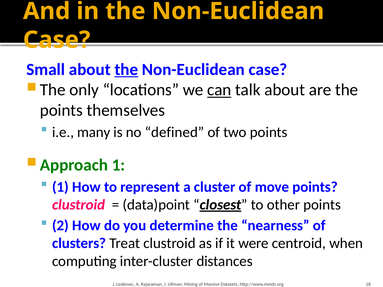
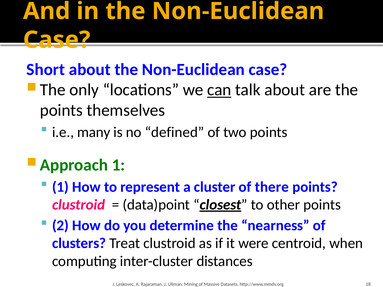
Small: Small -> Short
the at (126, 70) underline: present -> none
move: move -> there
